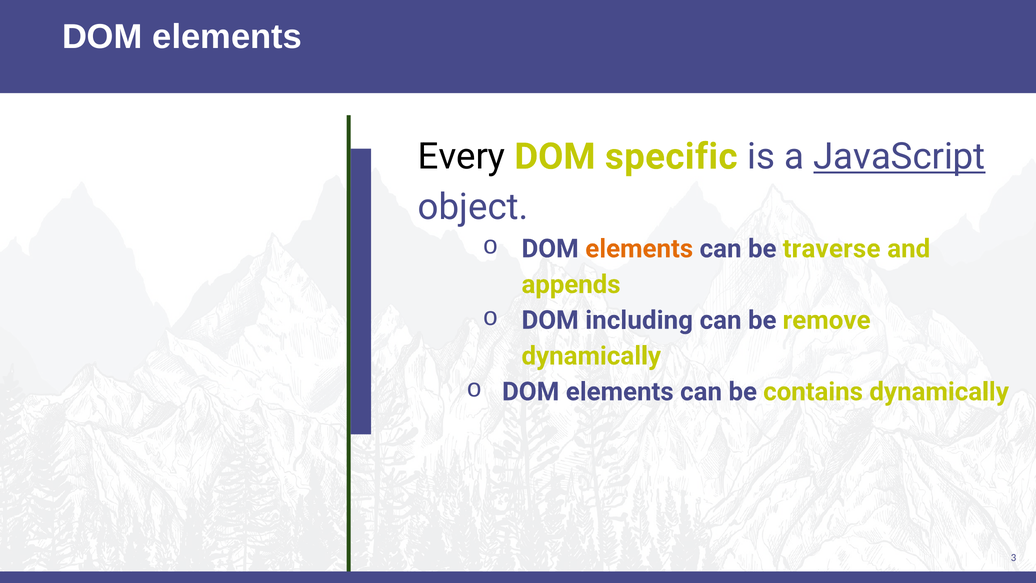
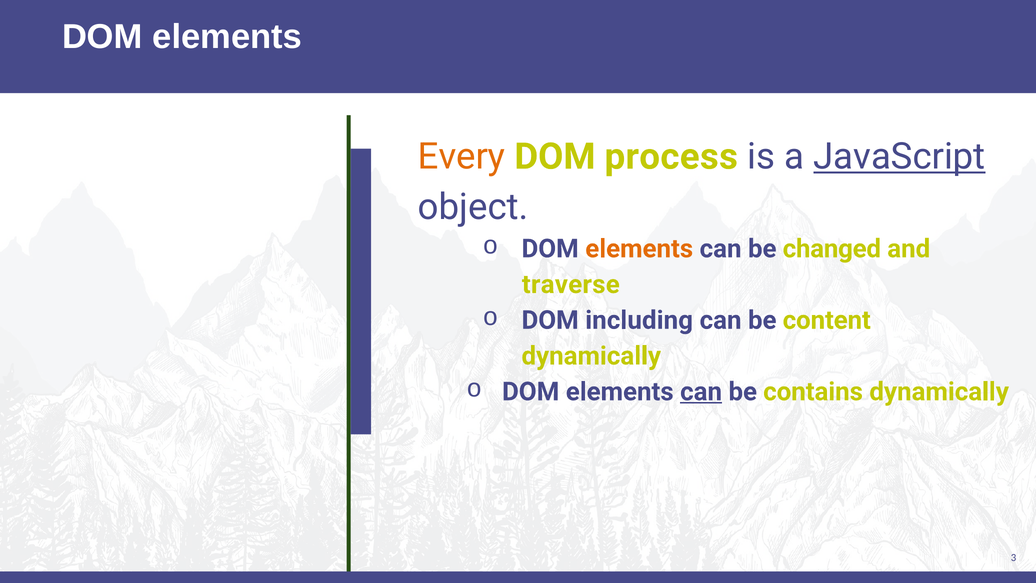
Every colour: black -> orange
specific: specific -> process
traverse: traverse -> changed
appends: appends -> traverse
remove: remove -> content
can at (701, 392) underline: none -> present
